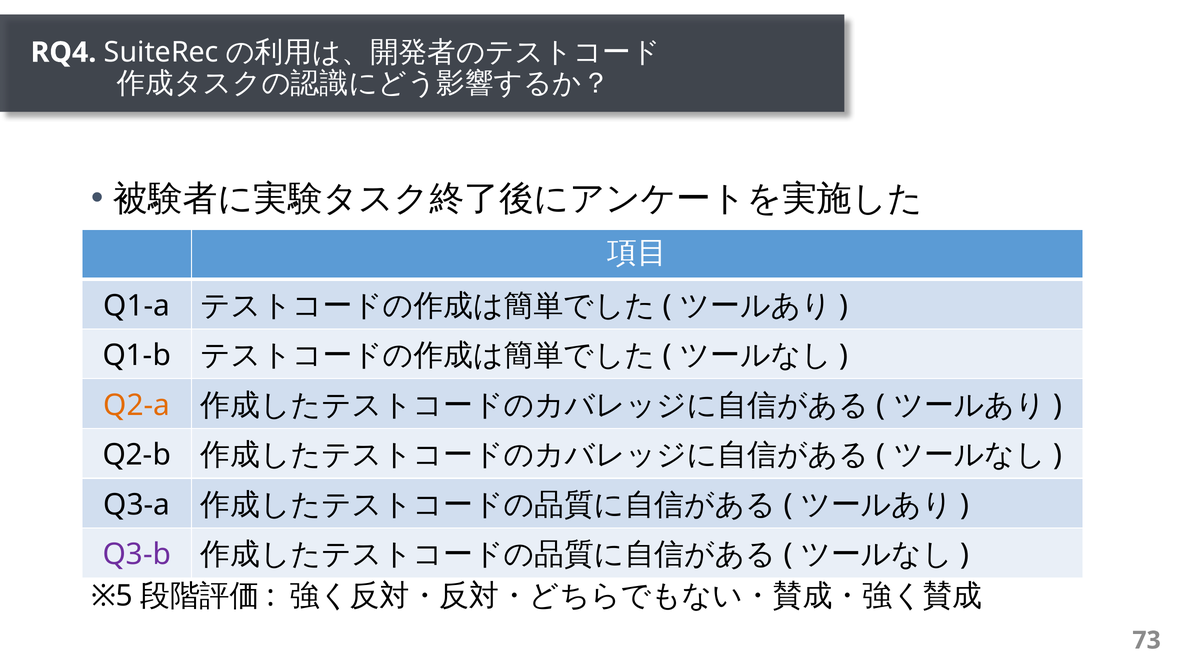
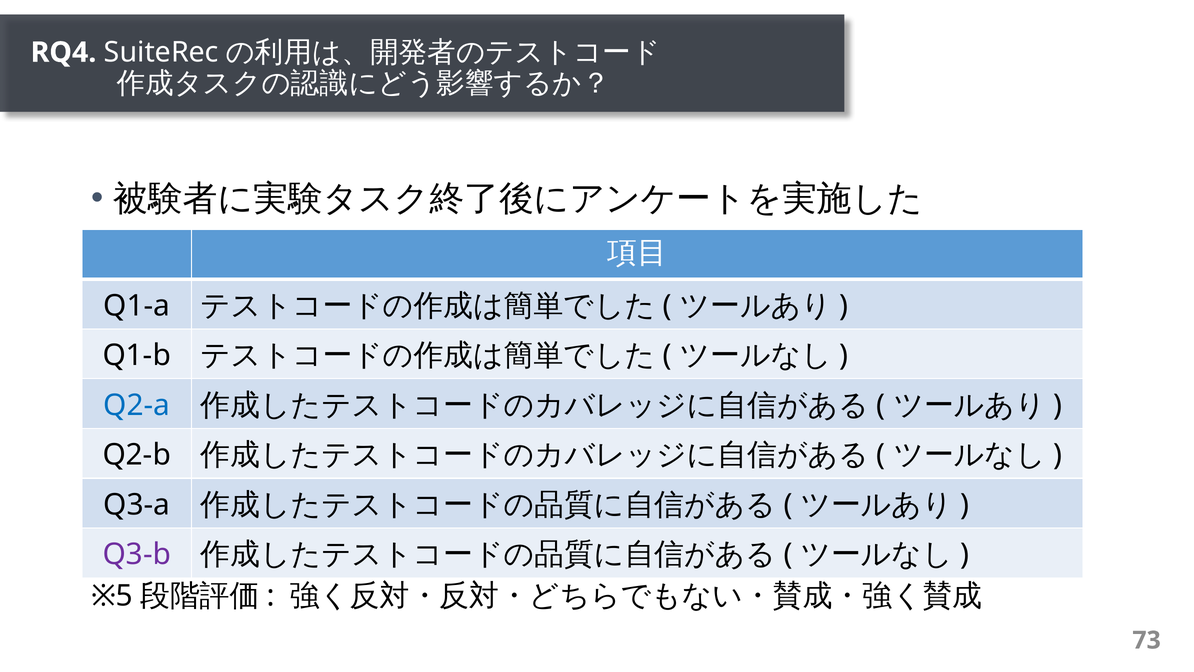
Q2-a colour: orange -> blue
